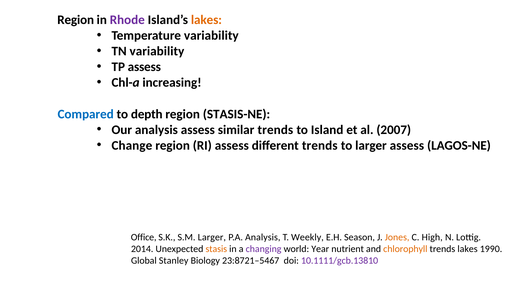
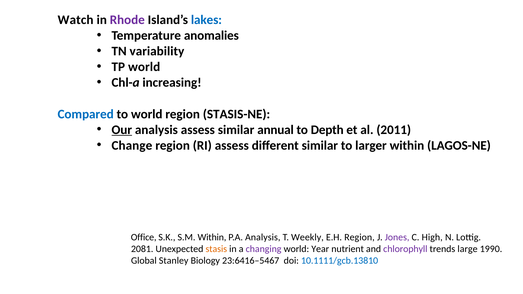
Region at (76, 20): Region -> Watch
lakes at (206, 20) colour: orange -> blue
Temperature variability: variability -> anomalies
TP assess: assess -> world
to depth: depth -> world
Our underline: none -> present
similar trends: trends -> annual
Island: Island -> Depth
2007: 2007 -> 2011
different trends: trends -> similar
larger assess: assess -> within
S.M Larger: Larger -> Within
E.H Season: Season -> Region
Jones colour: orange -> purple
2014: 2014 -> 2081
chlorophyll colour: orange -> purple
trends lakes: lakes -> large
23:8721–5467: 23:8721–5467 -> 23:6416–5467
10.1111/gcb.13810 colour: purple -> blue
